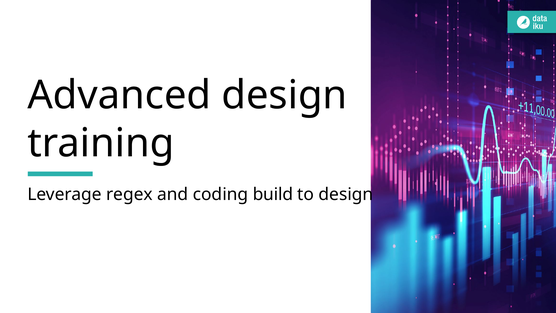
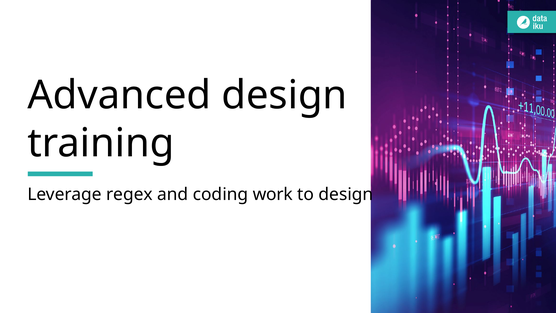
build: build -> work
